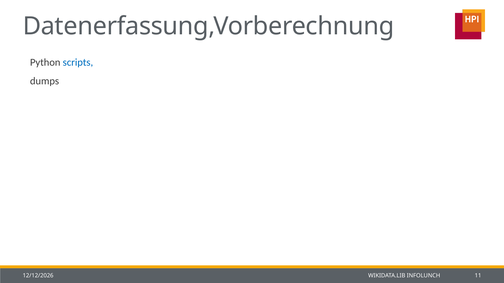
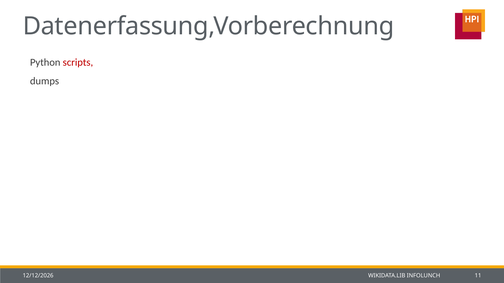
scripts colour: blue -> red
